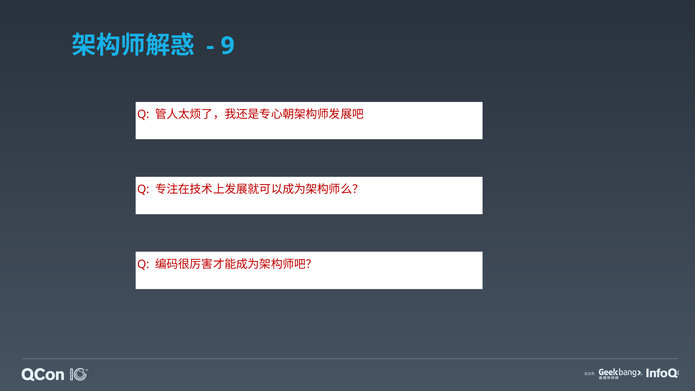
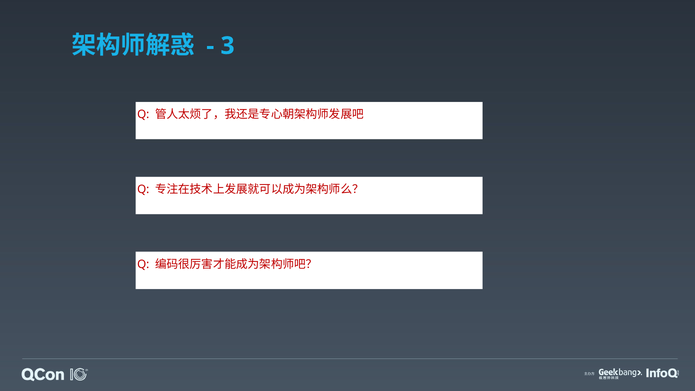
9: 9 -> 3
